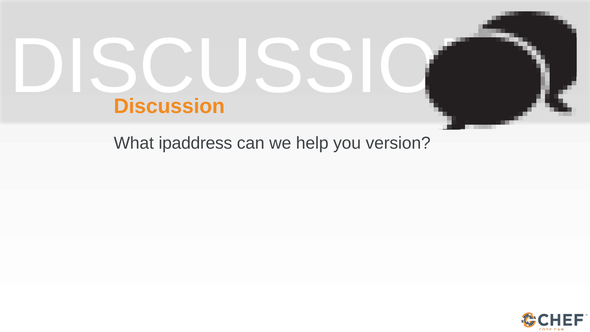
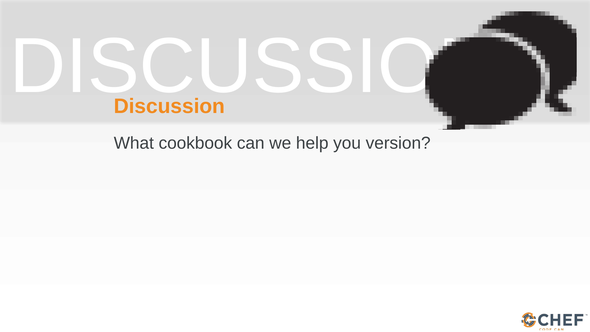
ipaddress: ipaddress -> cookbook
